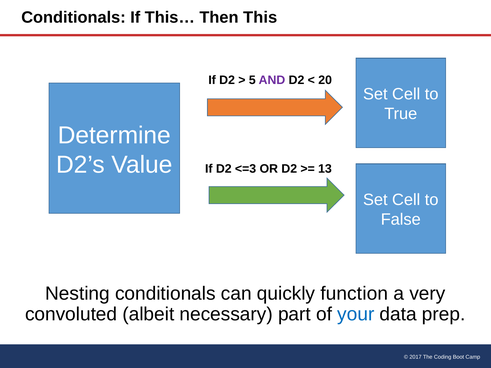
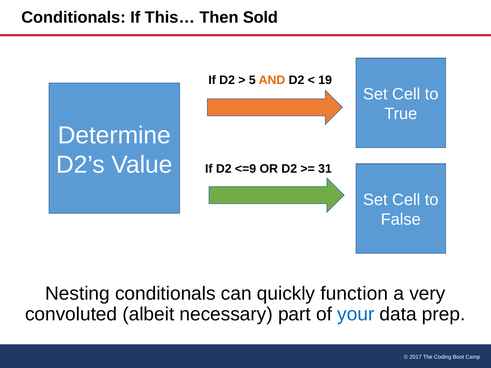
This: This -> Sold
AND colour: purple -> orange
20: 20 -> 19
<=3: <=3 -> <=9
13: 13 -> 31
